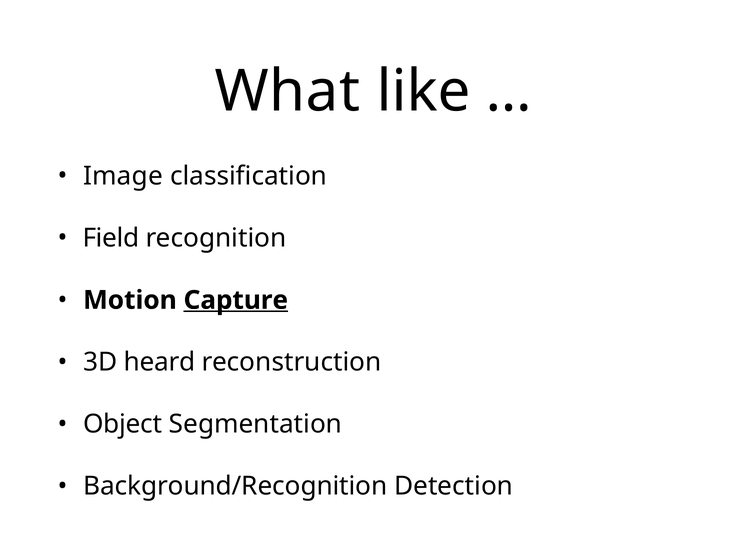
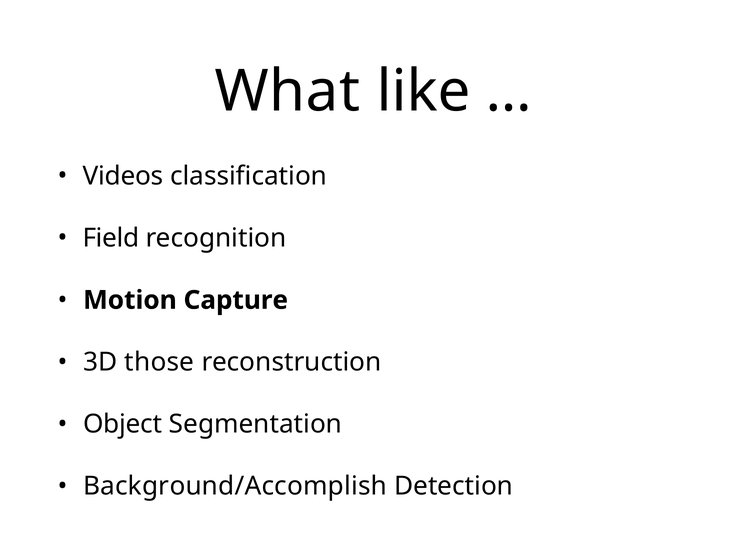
Image: Image -> Videos
Capture underline: present -> none
heard: heard -> those
Background/Recognition: Background/Recognition -> Background/Accomplish
